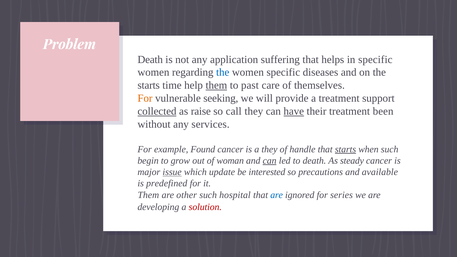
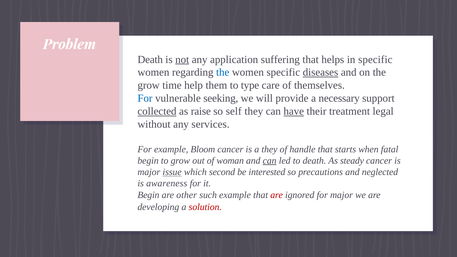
not underline: none -> present
diseases underline: none -> present
starts at (149, 85): starts -> grow
them at (216, 85) underline: present -> none
past: past -> type
For at (145, 98) colour: orange -> blue
a treatment: treatment -> necessary
call: call -> self
been: been -> legal
Found: Found -> Bloom
starts at (346, 149) underline: present -> none
when such: such -> fatal
update: update -> second
available: available -> neglected
predefined: predefined -> awareness
Them at (148, 195): Them -> Begin
such hospital: hospital -> example
are at (277, 195) colour: blue -> red
for series: series -> major
